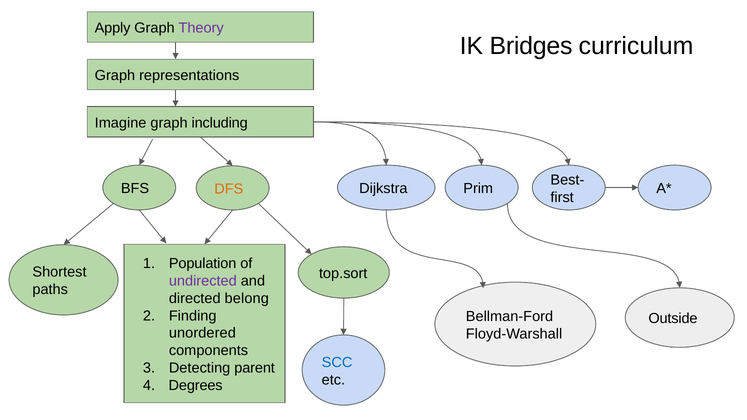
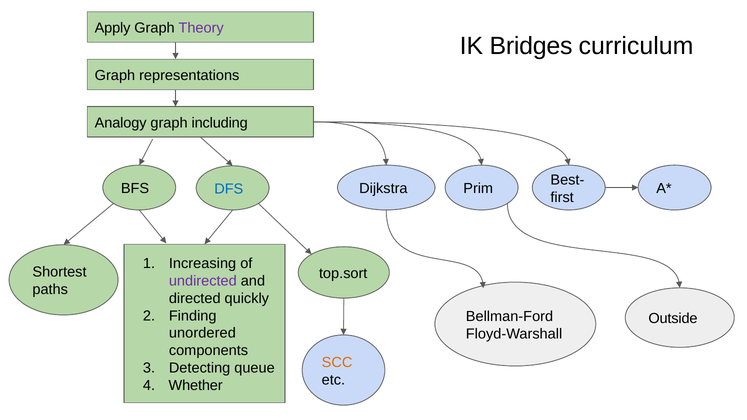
Imagine: Imagine -> Analogy
DFS colour: orange -> blue
Population: Population -> Increasing
belong: belong -> quickly
SCC colour: blue -> orange
parent: parent -> queue
Degrees: Degrees -> Whether
